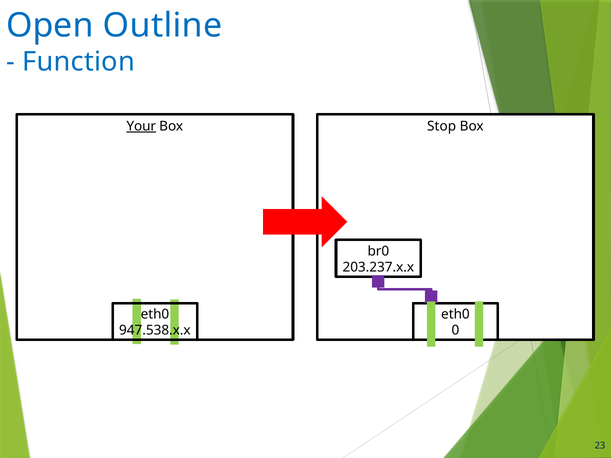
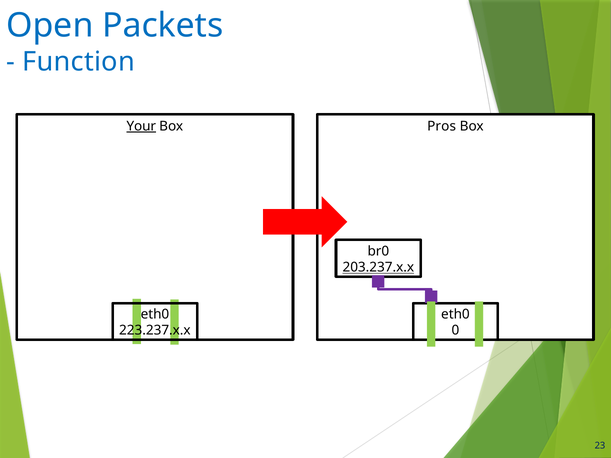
Outline: Outline -> Packets
Stop: Stop -> Pros
203.237.x.x underline: none -> present
947.538.x.x: 947.538.x.x -> 223.237.x.x
